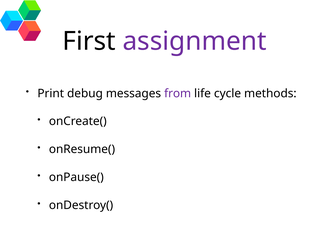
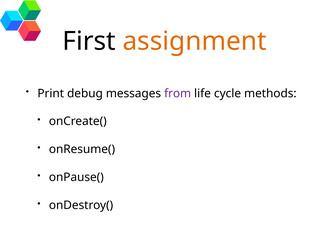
assignment colour: purple -> orange
